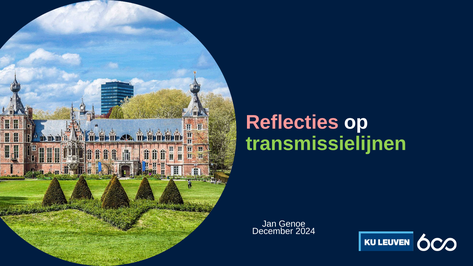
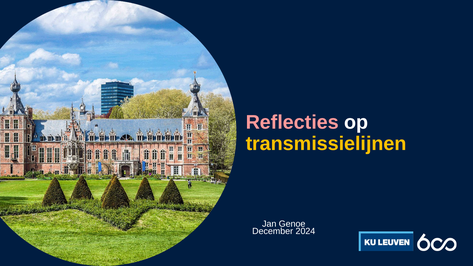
transmissielijnen colour: light green -> yellow
